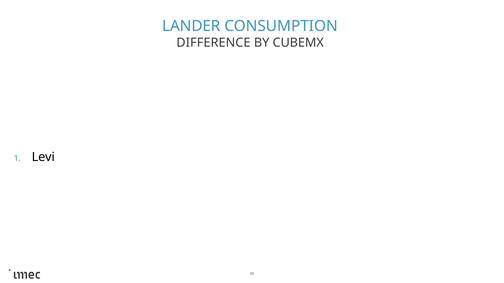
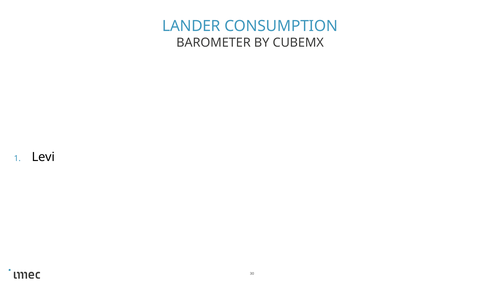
DIFFERENCE: DIFFERENCE -> BAROMETER
